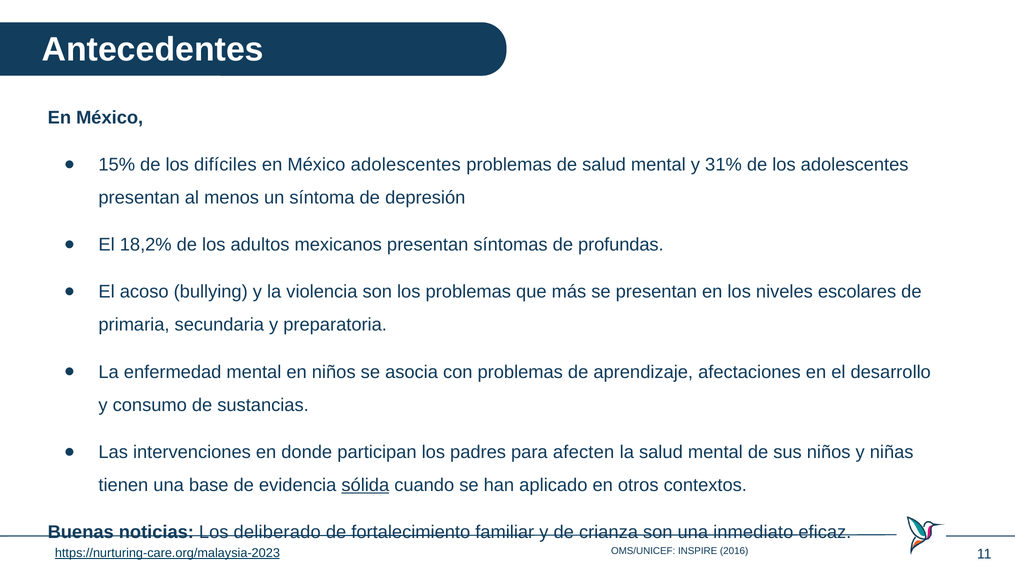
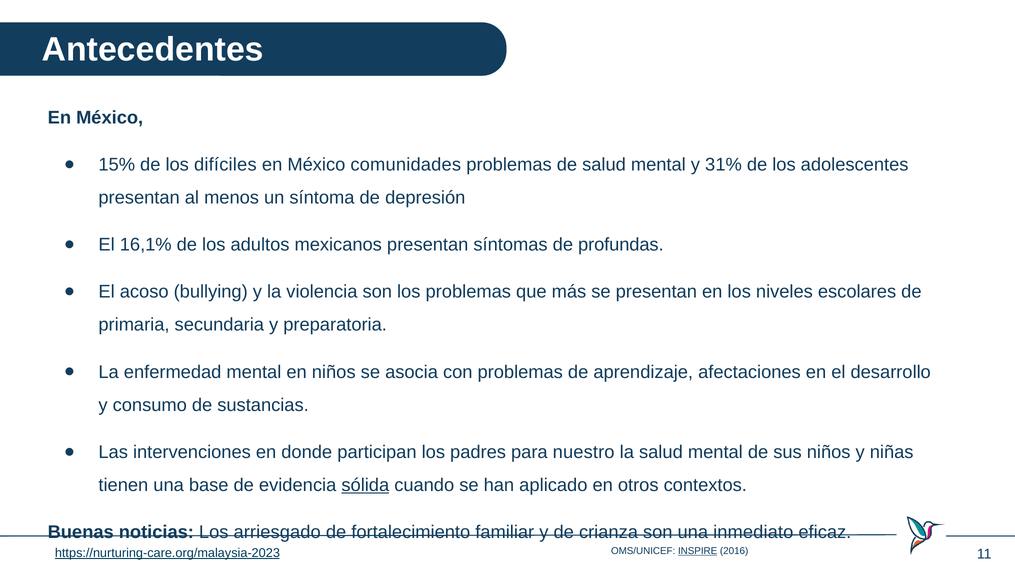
México adolescentes: adolescentes -> comunidades
18,2%: 18,2% -> 16,1%
afecten: afecten -> nuestro
deliberado: deliberado -> arriesgado
INSPIRE underline: none -> present
